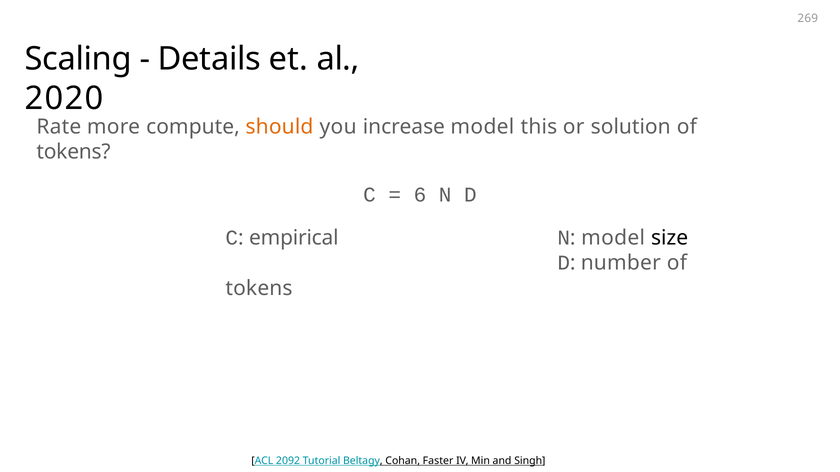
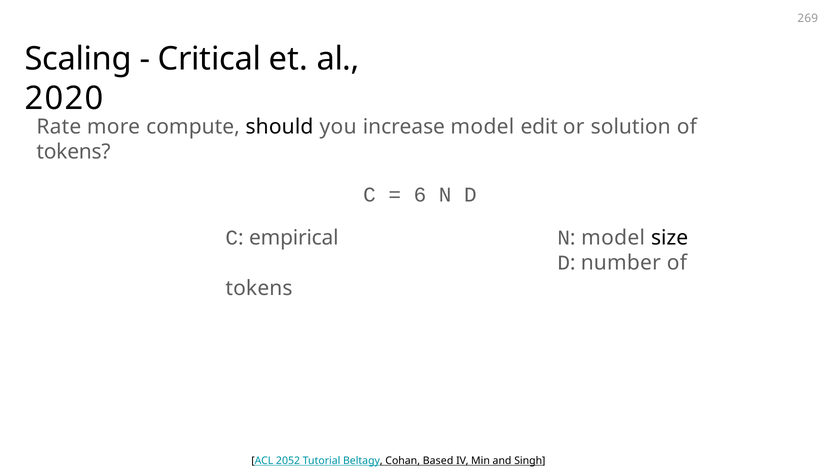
Details: Details -> Critical
should colour: orange -> black
this: this -> edit
2092: 2092 -> 2052
Faster: Faster -> Based
